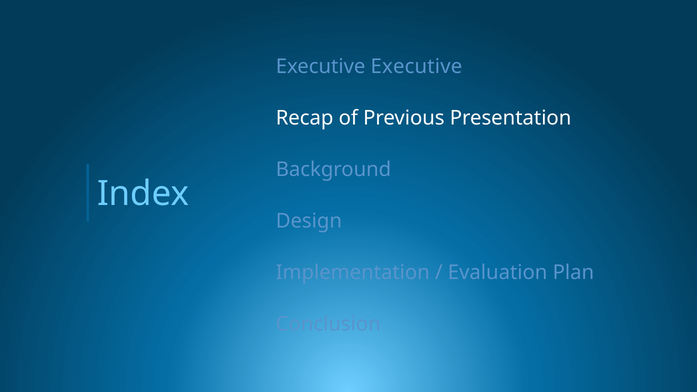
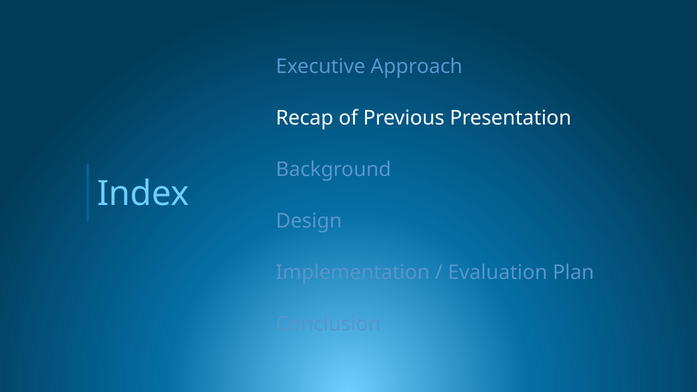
Executive Executive: Executive -> Approach
